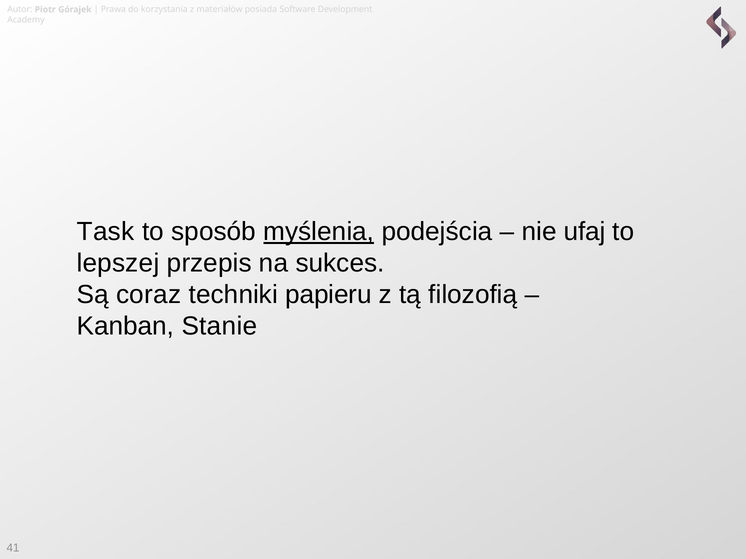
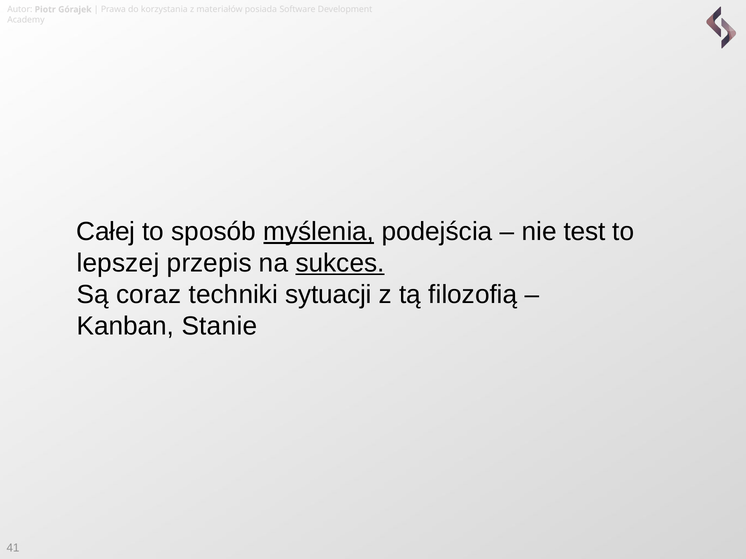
Task: Task -> Całej
ufaj: ufaj -> test
sukces underline: none -> present
papieru: papieru -> sytuacji
